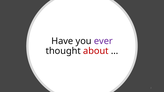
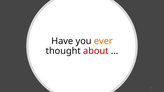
ever colour: purple -> orange
